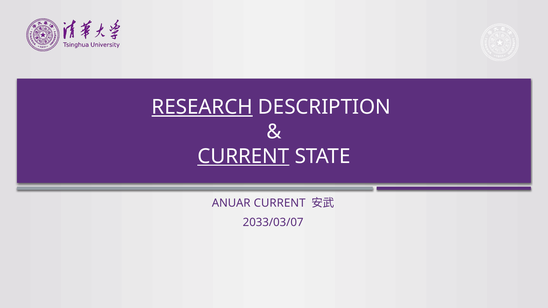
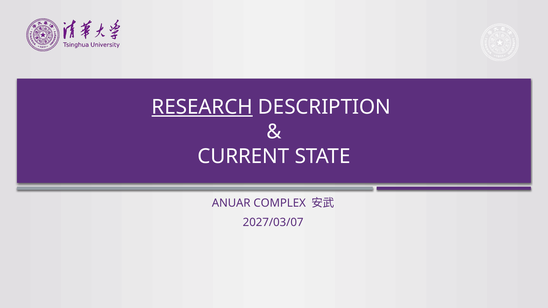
CURRENT at (243, 157) underline: present -> none
ANUAR CURRENT: CURRENT -> COMPLEX
2033/03/07: 2033/03/07 -> 2027/03/07
